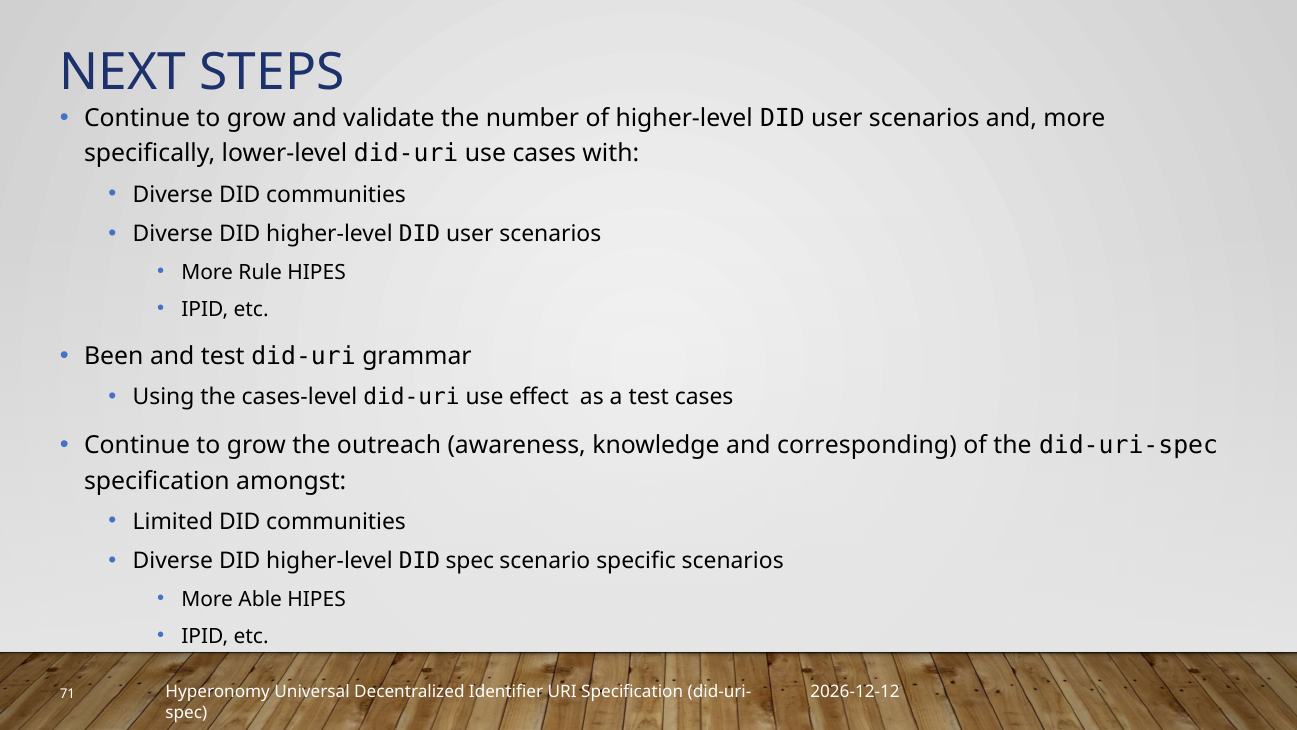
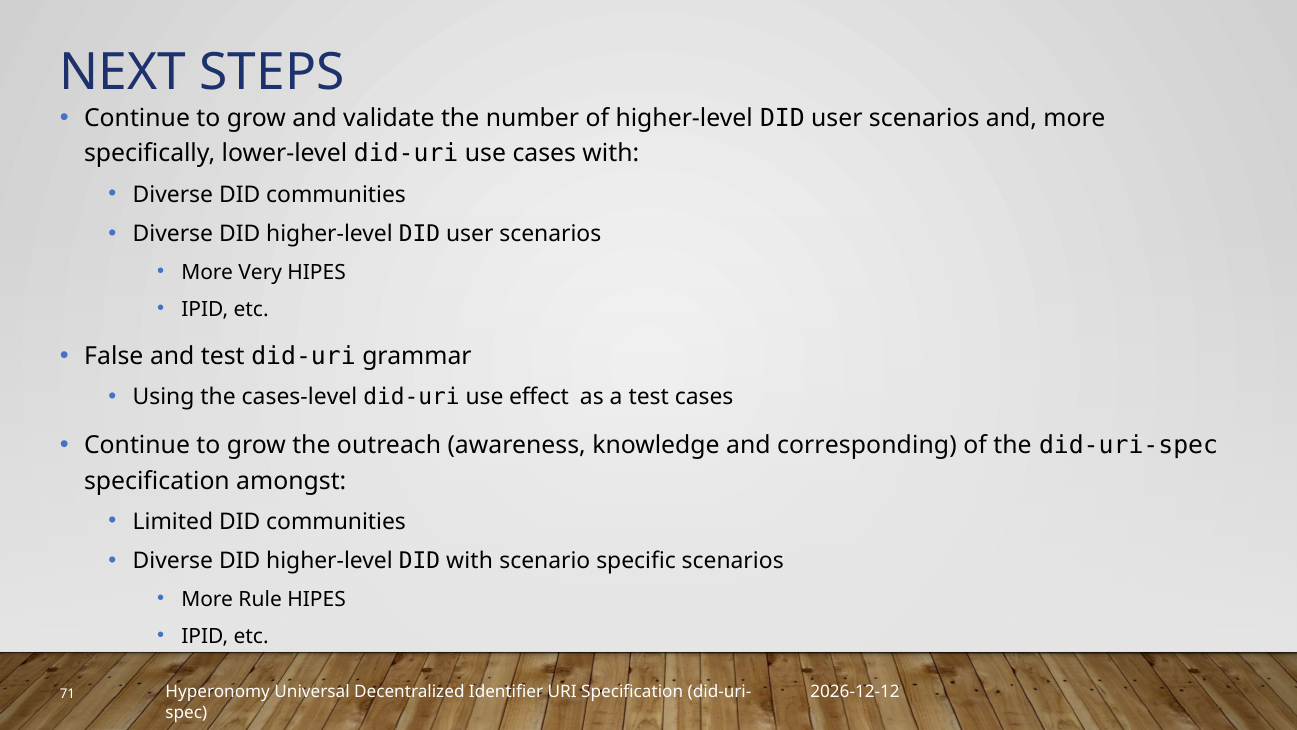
Rule: Rule -> Very
Been: Been -> False
DID spec: spec -> with
Able: Able -> Rule
